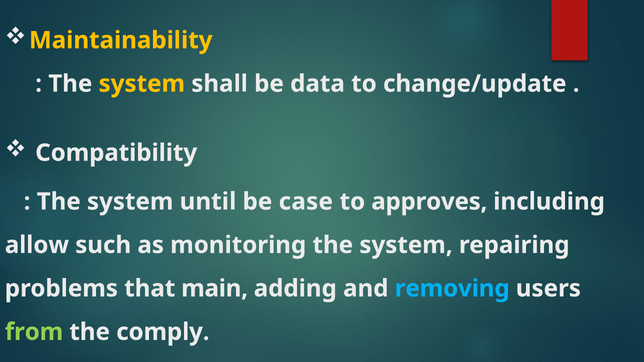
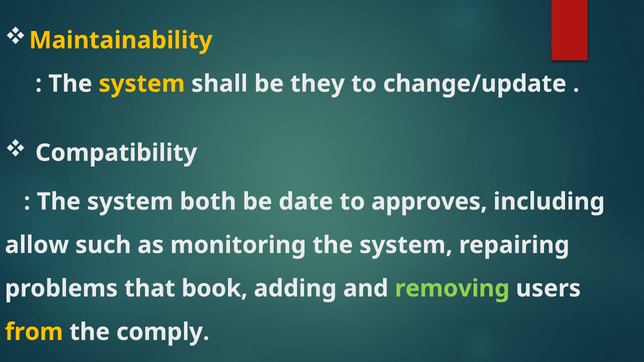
data: data -> they
until: until -> both
case: case -> date
main: main -> book
removing colour: light blue -> light green
from colour: light green -> yellow
